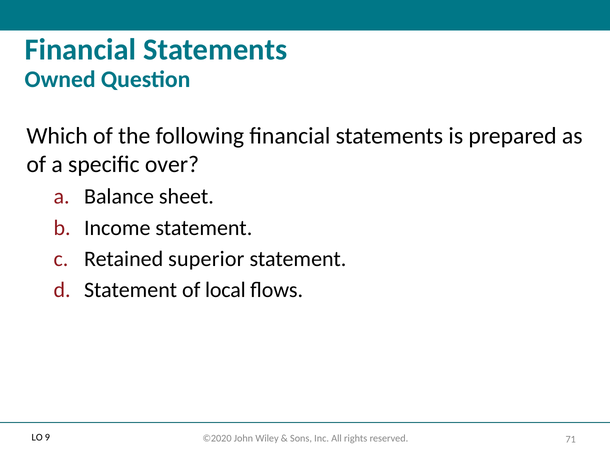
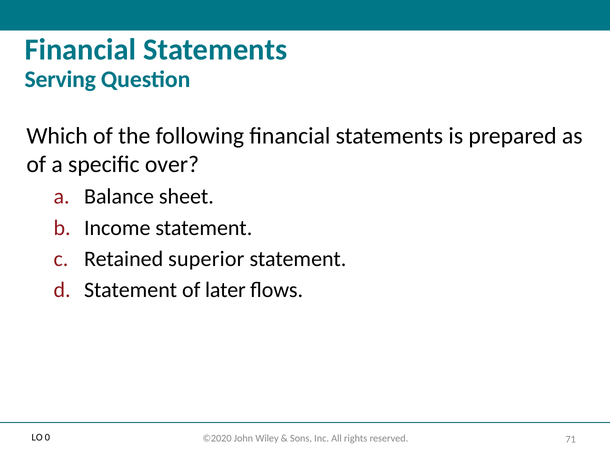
Owned: Owned -> Serving
local: local -> later
9: 9 -> 0
